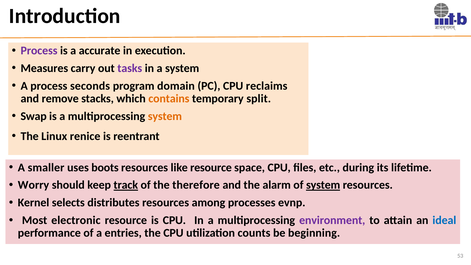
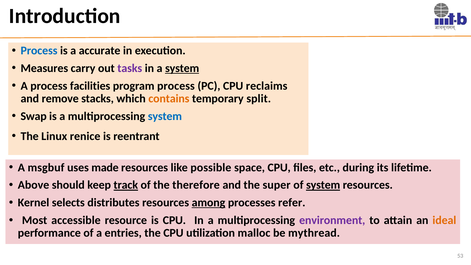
Process at (39, 51) colour: purple -> blue
system at (182, 68) underline: none -> present
seconds: seconds -> facilities
program domain: domain -> process
system at (165, 116) colour: orange -> blue
smaller: smaller -> msgbuf
boots: boots -> made
like resource: resource -> possible
Worry: Worry -> Above
alarm: alarm -> super
among underline: none -> present
evnp: evnp -> refer
electronic: electronic -> accessible
ideal colour: blue -> orange
counts: counts -> malloc
beginning: beginning -> mythread
